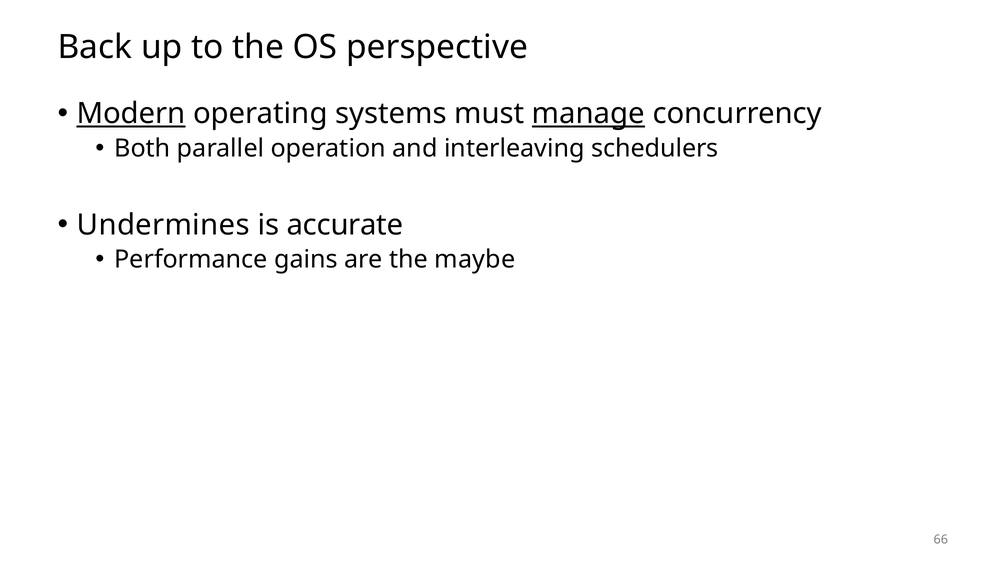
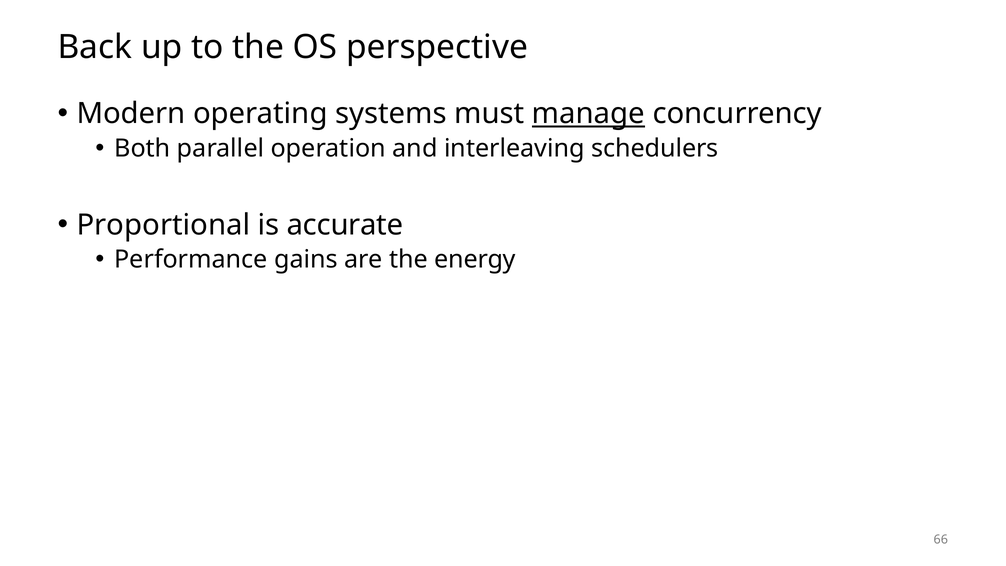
Modern underline: present -> none
Undermines: Undermines -> Proportional
maybe: maybe -> energy
